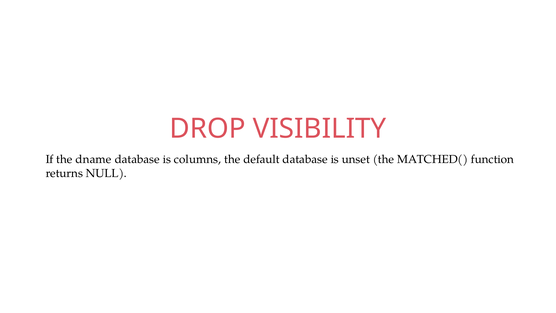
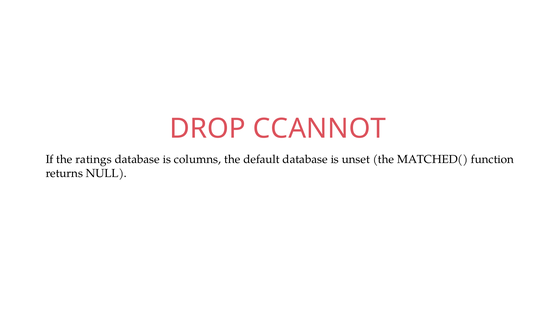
VISIBILITY: VISIBILITY -> CCANNOT
dname: dname -> ratings
